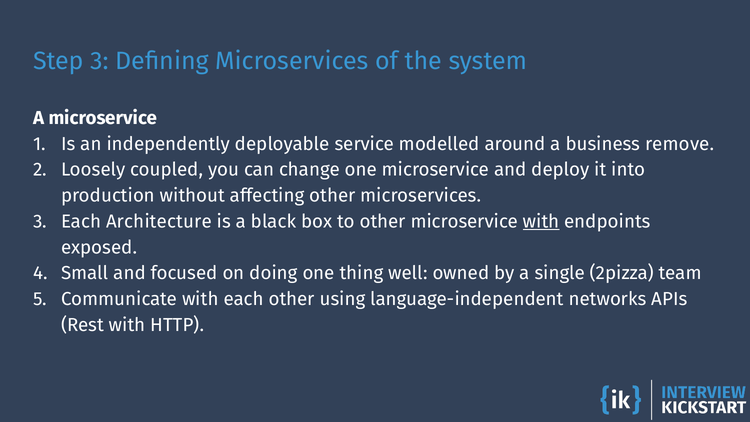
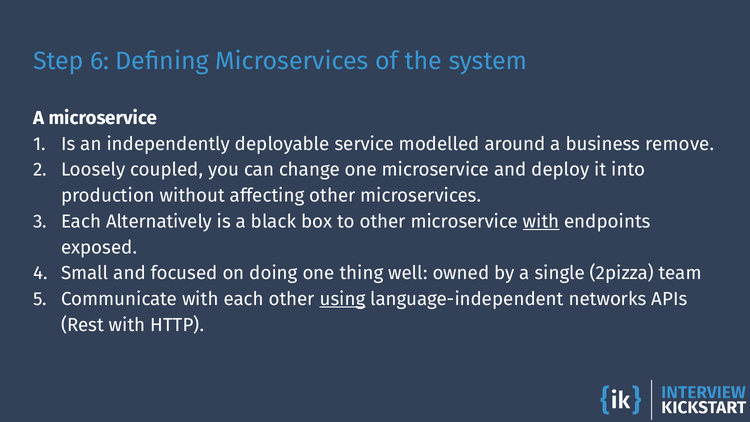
Step 3: 3 -> 6
Architecture: Architecture -> Alternatively
using underline: none -> present
